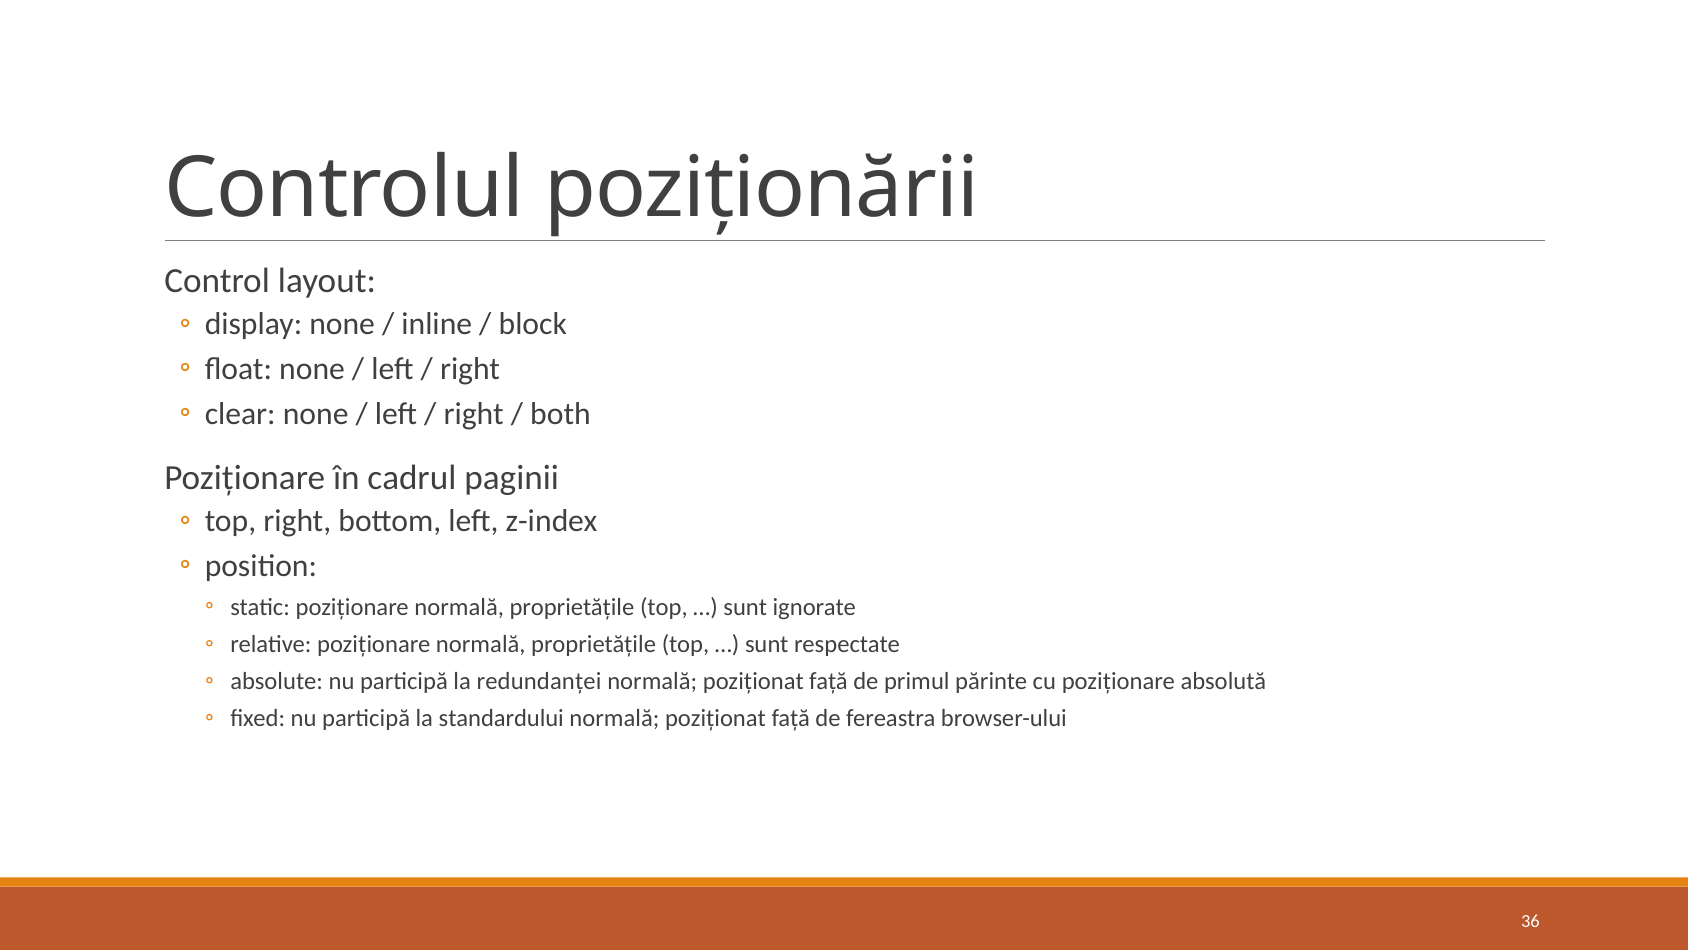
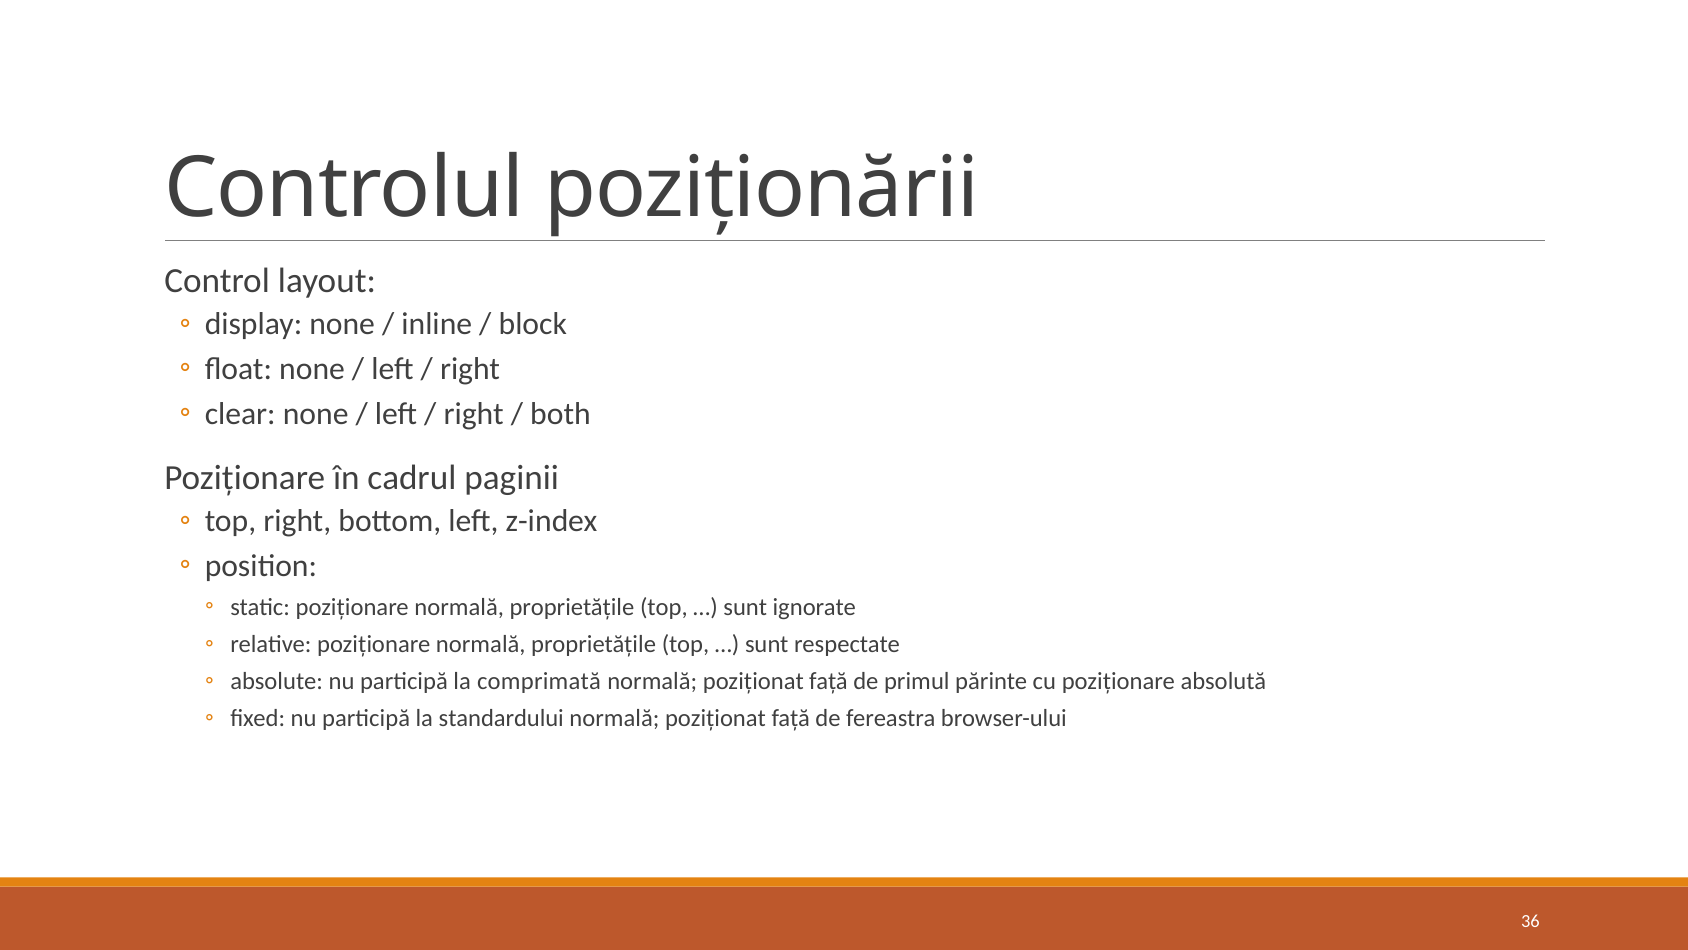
redundanței: redundanței -> comprimată
